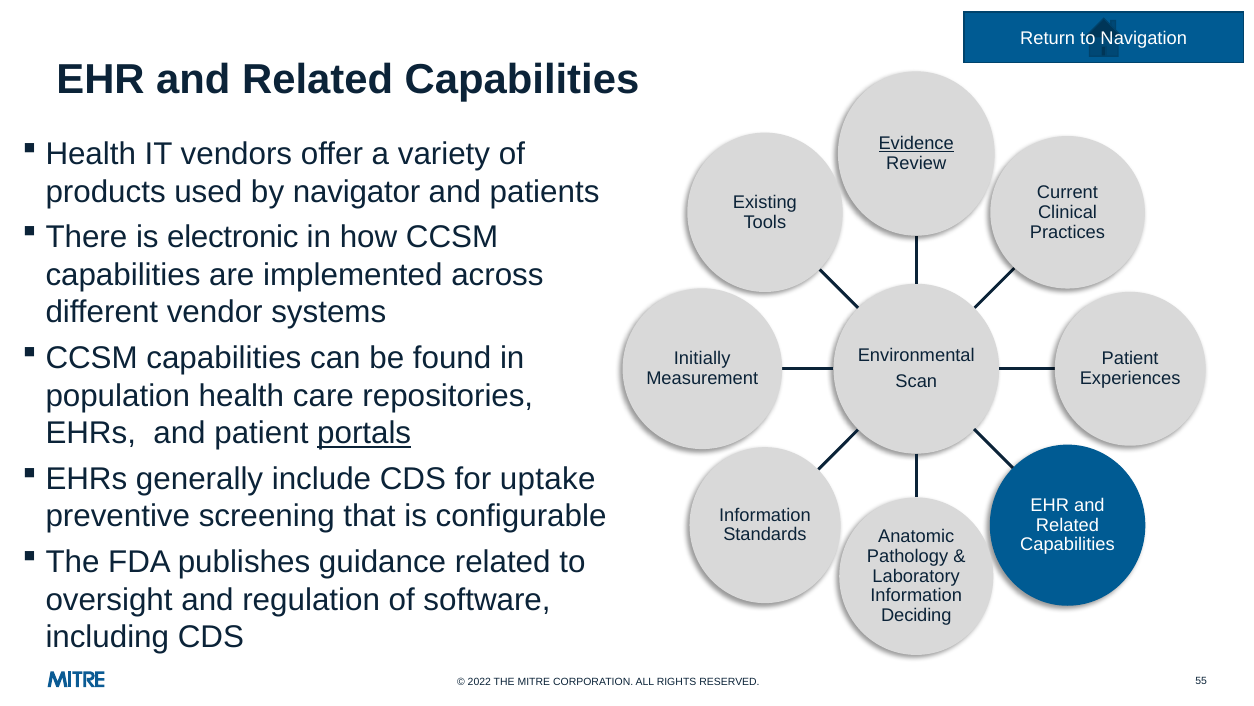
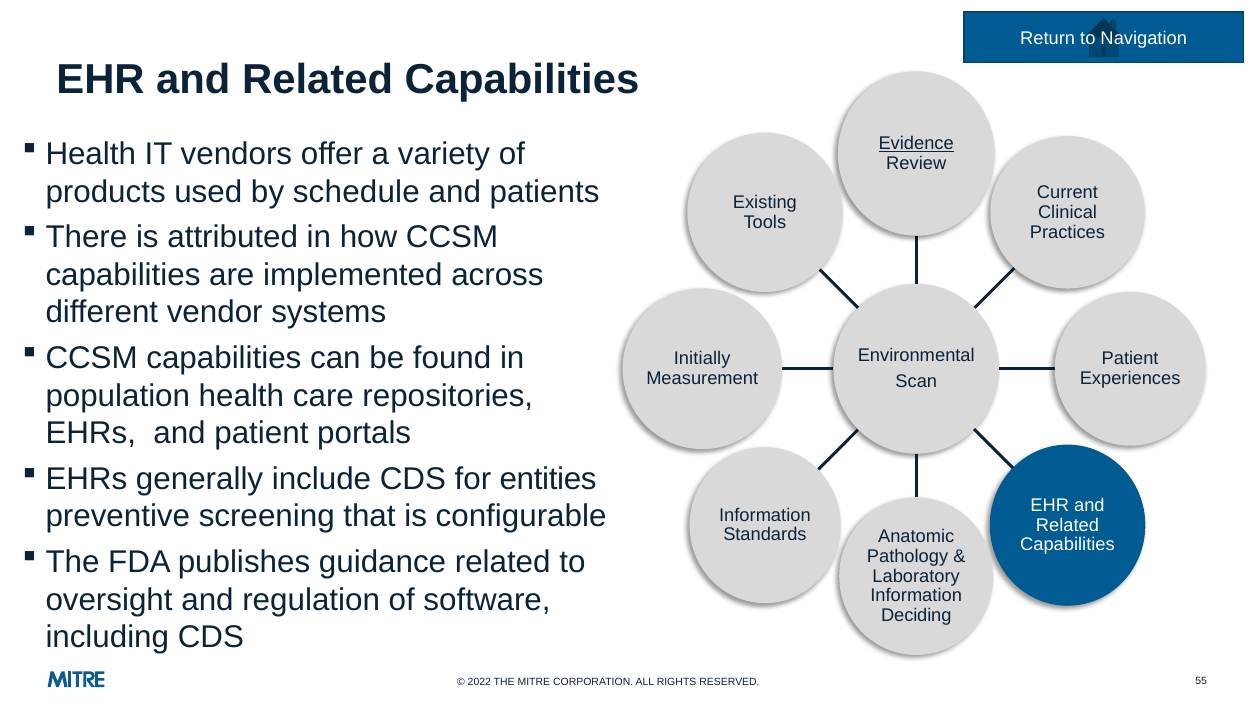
navigator: navigator -> schedule
electronic: electronic -> attributed
portals underline: present -> none
uptake: uptake -> entities
